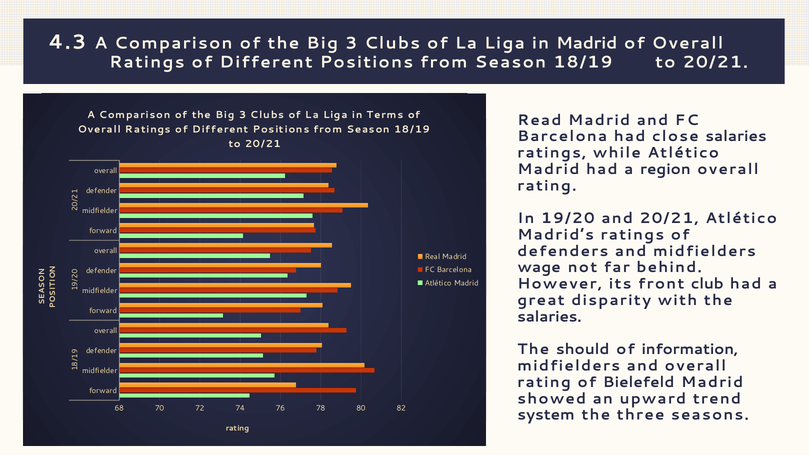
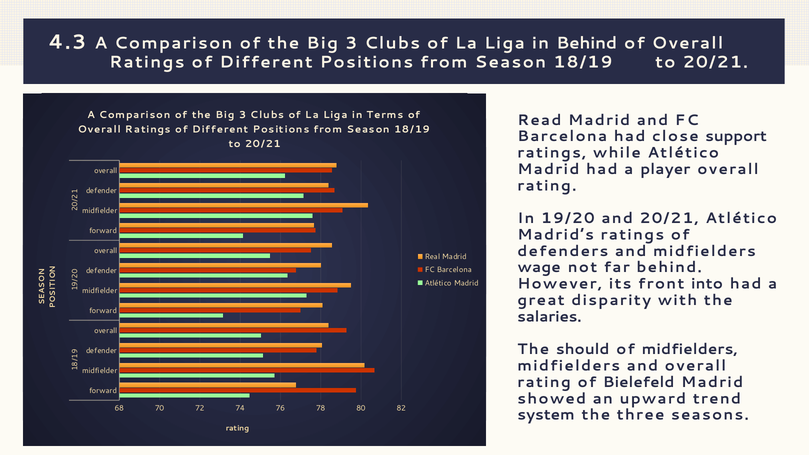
in Madrid: Madrid -> Behind
close salaries: salaries -> support
region: region -> player
club: club -> into
of information: information -> midfielders
